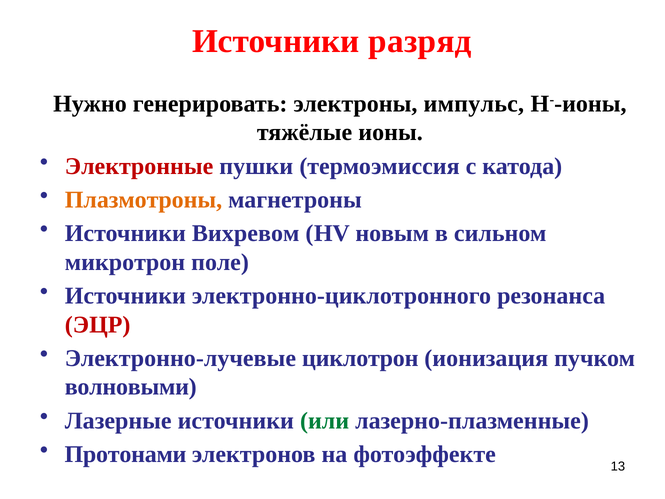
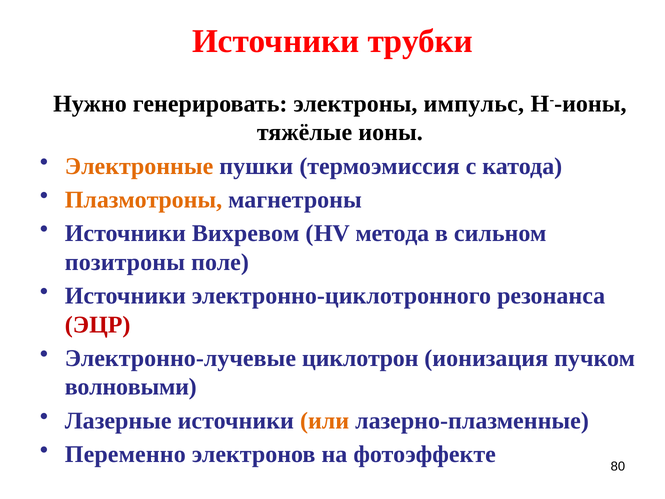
разряд: разряд -> трубки
Электронные colour: red -> orange
новым: новым -> метода
микротрон: микротрон -> позитроны
или colour: green -> orange
Протонами: Протонами -> Переменно
13: 13 -> 80
